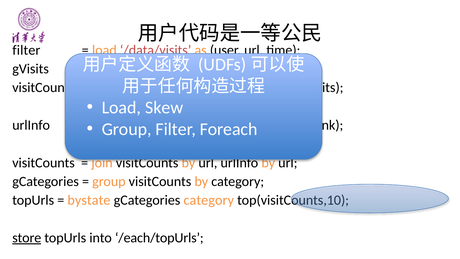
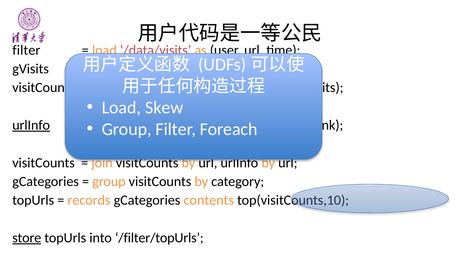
urlInfo at (31, 125) underline: none -> present
bystate: bystate -> records
gCategories category: category -> contents
/each/topUrls: /each/topUrls -> /filter/topUrls
